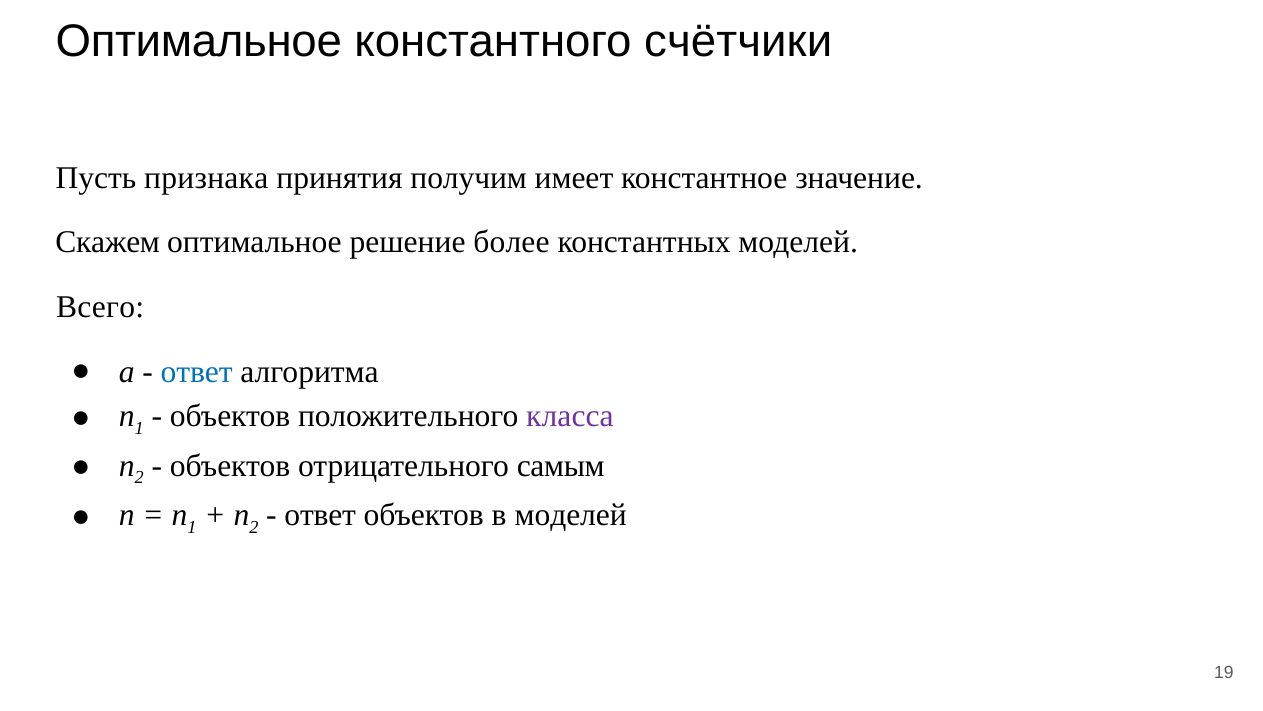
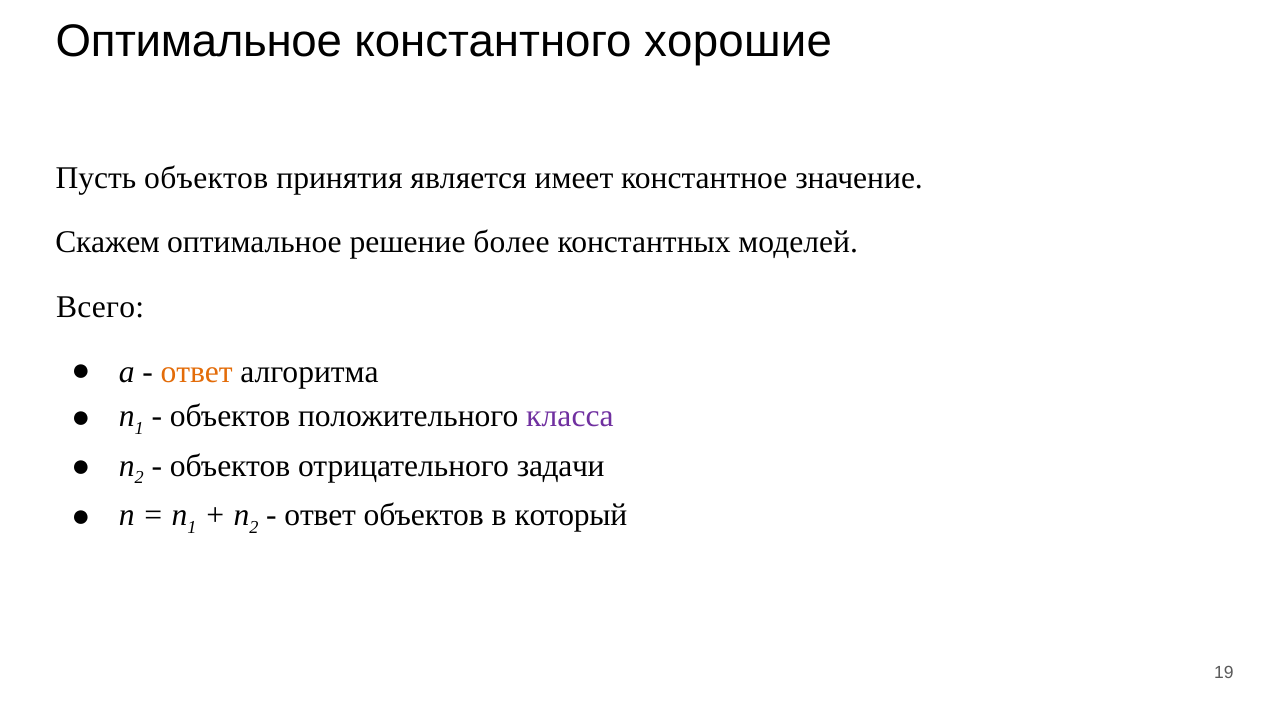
счётчики: счётчики -> хорошие
Пусть признака: признака -> объектов
получим: получим -> является
ответ at (197, 371) colour: blue -> orange
самым: самым -> задачи
в моделей: моделей -> который
